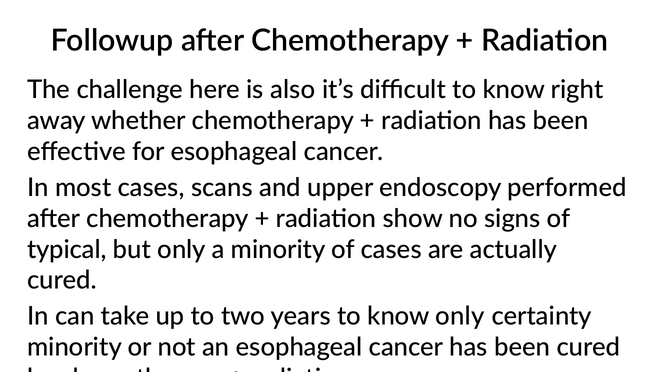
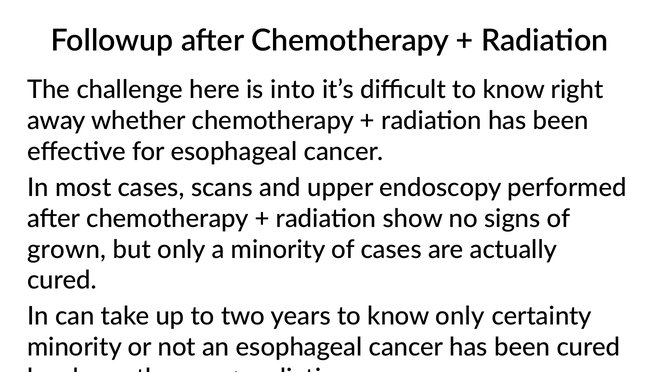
also: also -> into
typical: typical -> grown
